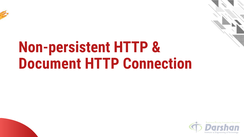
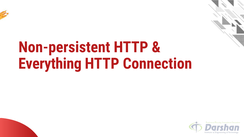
Document: Document -> Everything
